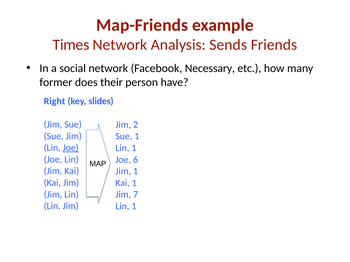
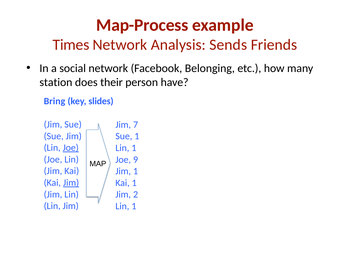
Map-Friends: Map-Friends -> Map-Process
Necessary: Necessary -> Belonging
former: former -> station
Right: Right -> Bring
2: 2 -> 7
6: 6 -> 9
Jim at (71, 183) underline: none -> present
7: 7 -> 2
